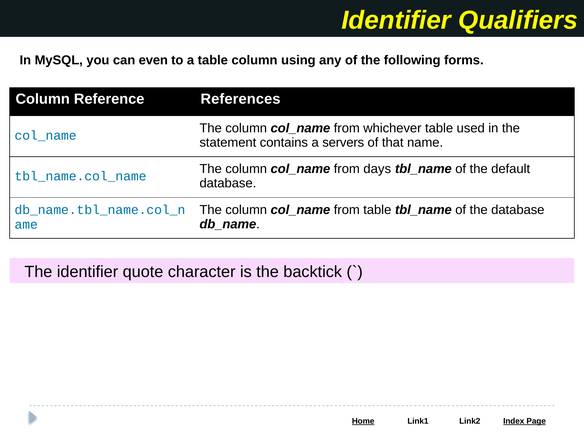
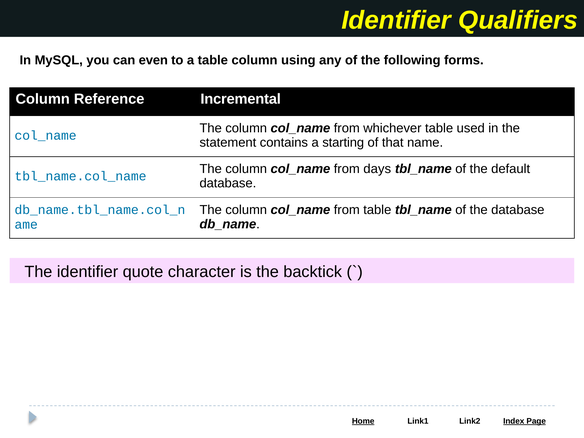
References: References -> Incremental
servers: servers -> starting
